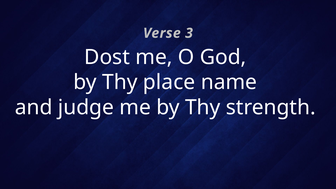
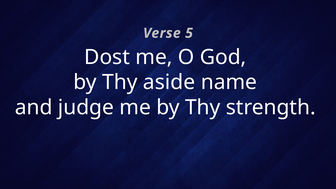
3: 3 -> 5
place: place -> aside
